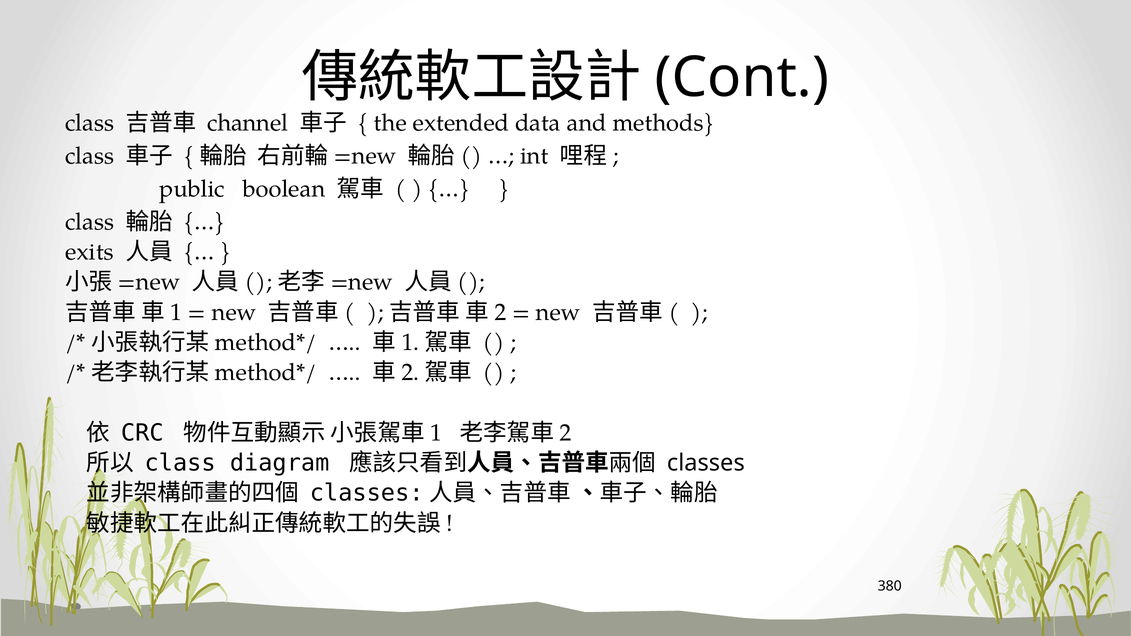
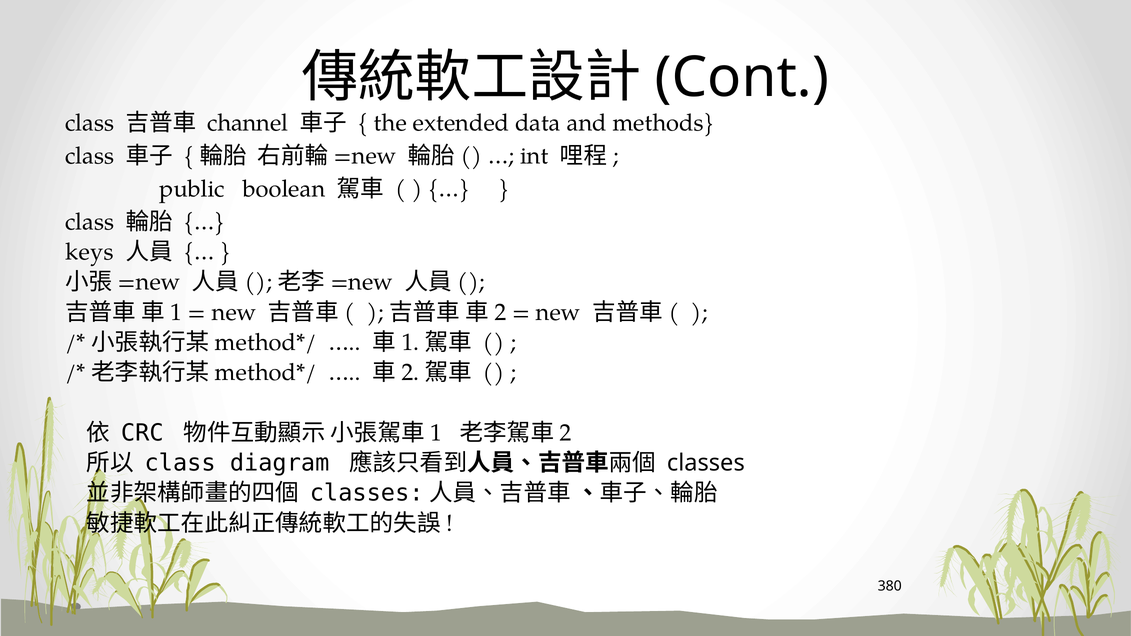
exits: exits -> keys
